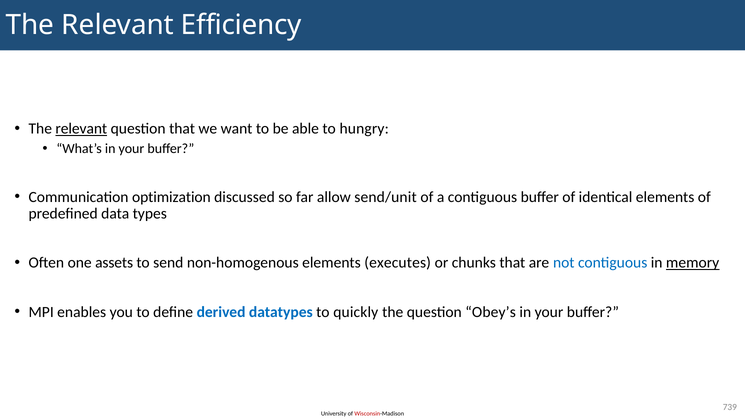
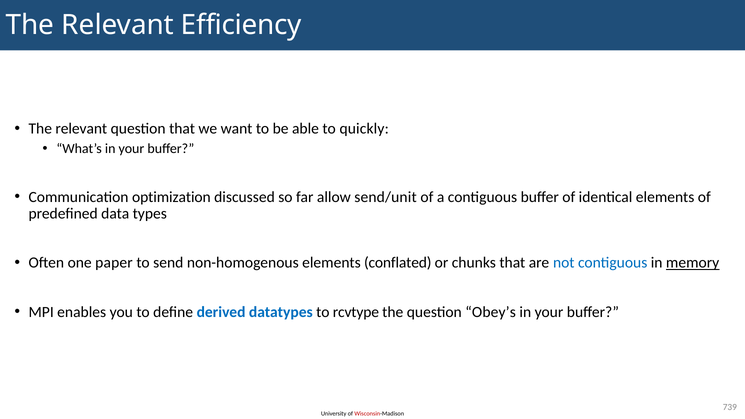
relevant at (81, 129) underline: present -> none
hungry: hungry -> quickly
assets: assets -> paper
executes: executes -> conflated
quickly: quickly -> rcvtype
